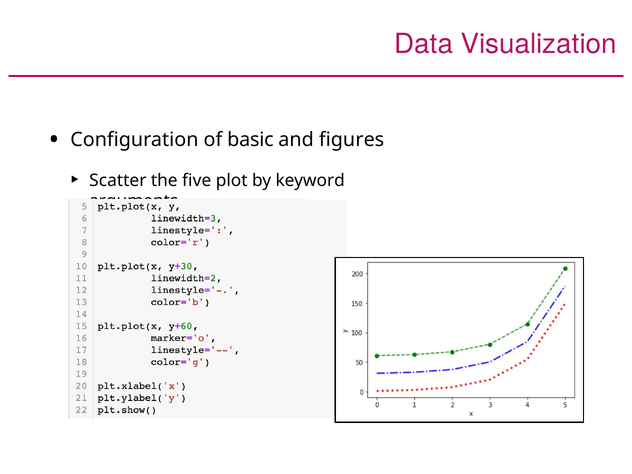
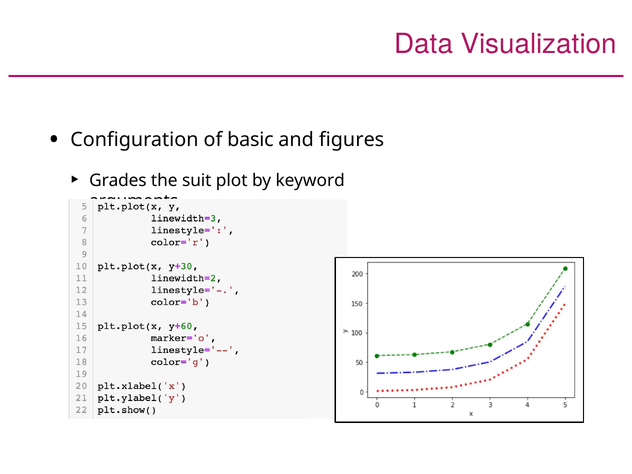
Scatter: Scatter -> Grades
five: five -> suit
